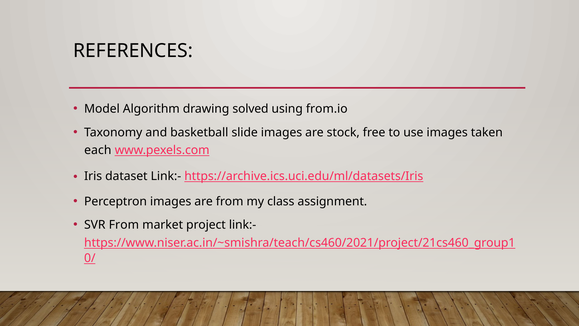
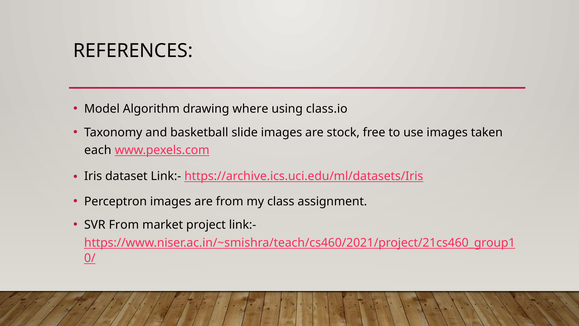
solved: solved -> where
from.io: from.io -> class.io
